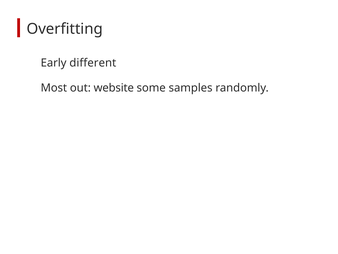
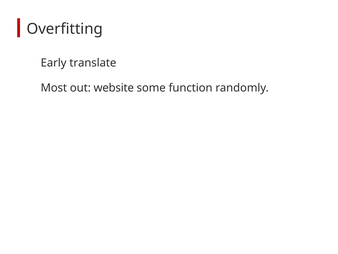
different: different -> translate
samples: samples -> function
